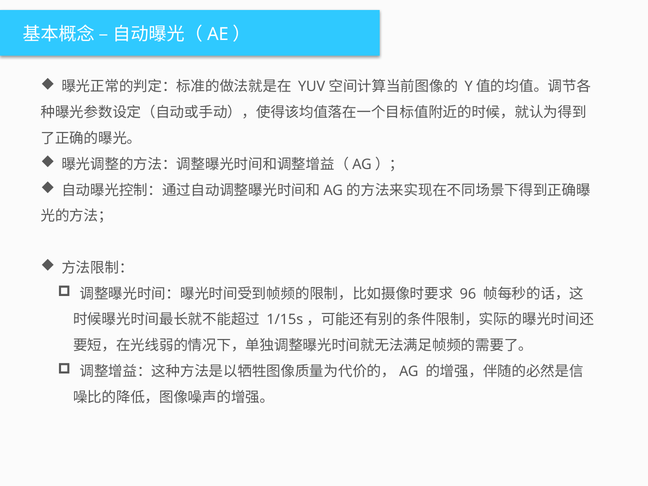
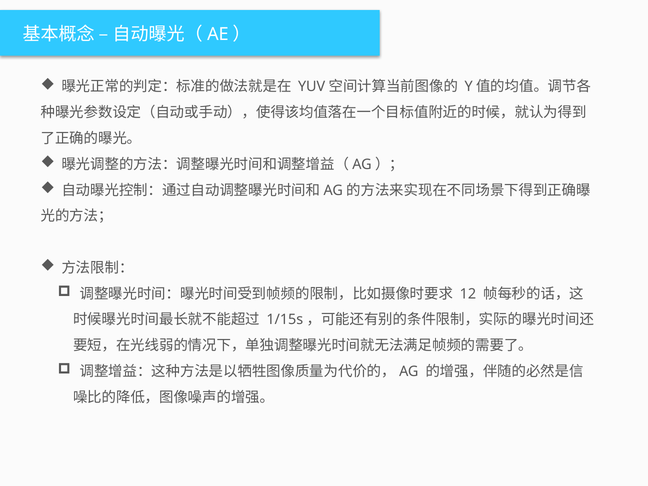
96: 96 -> 12
